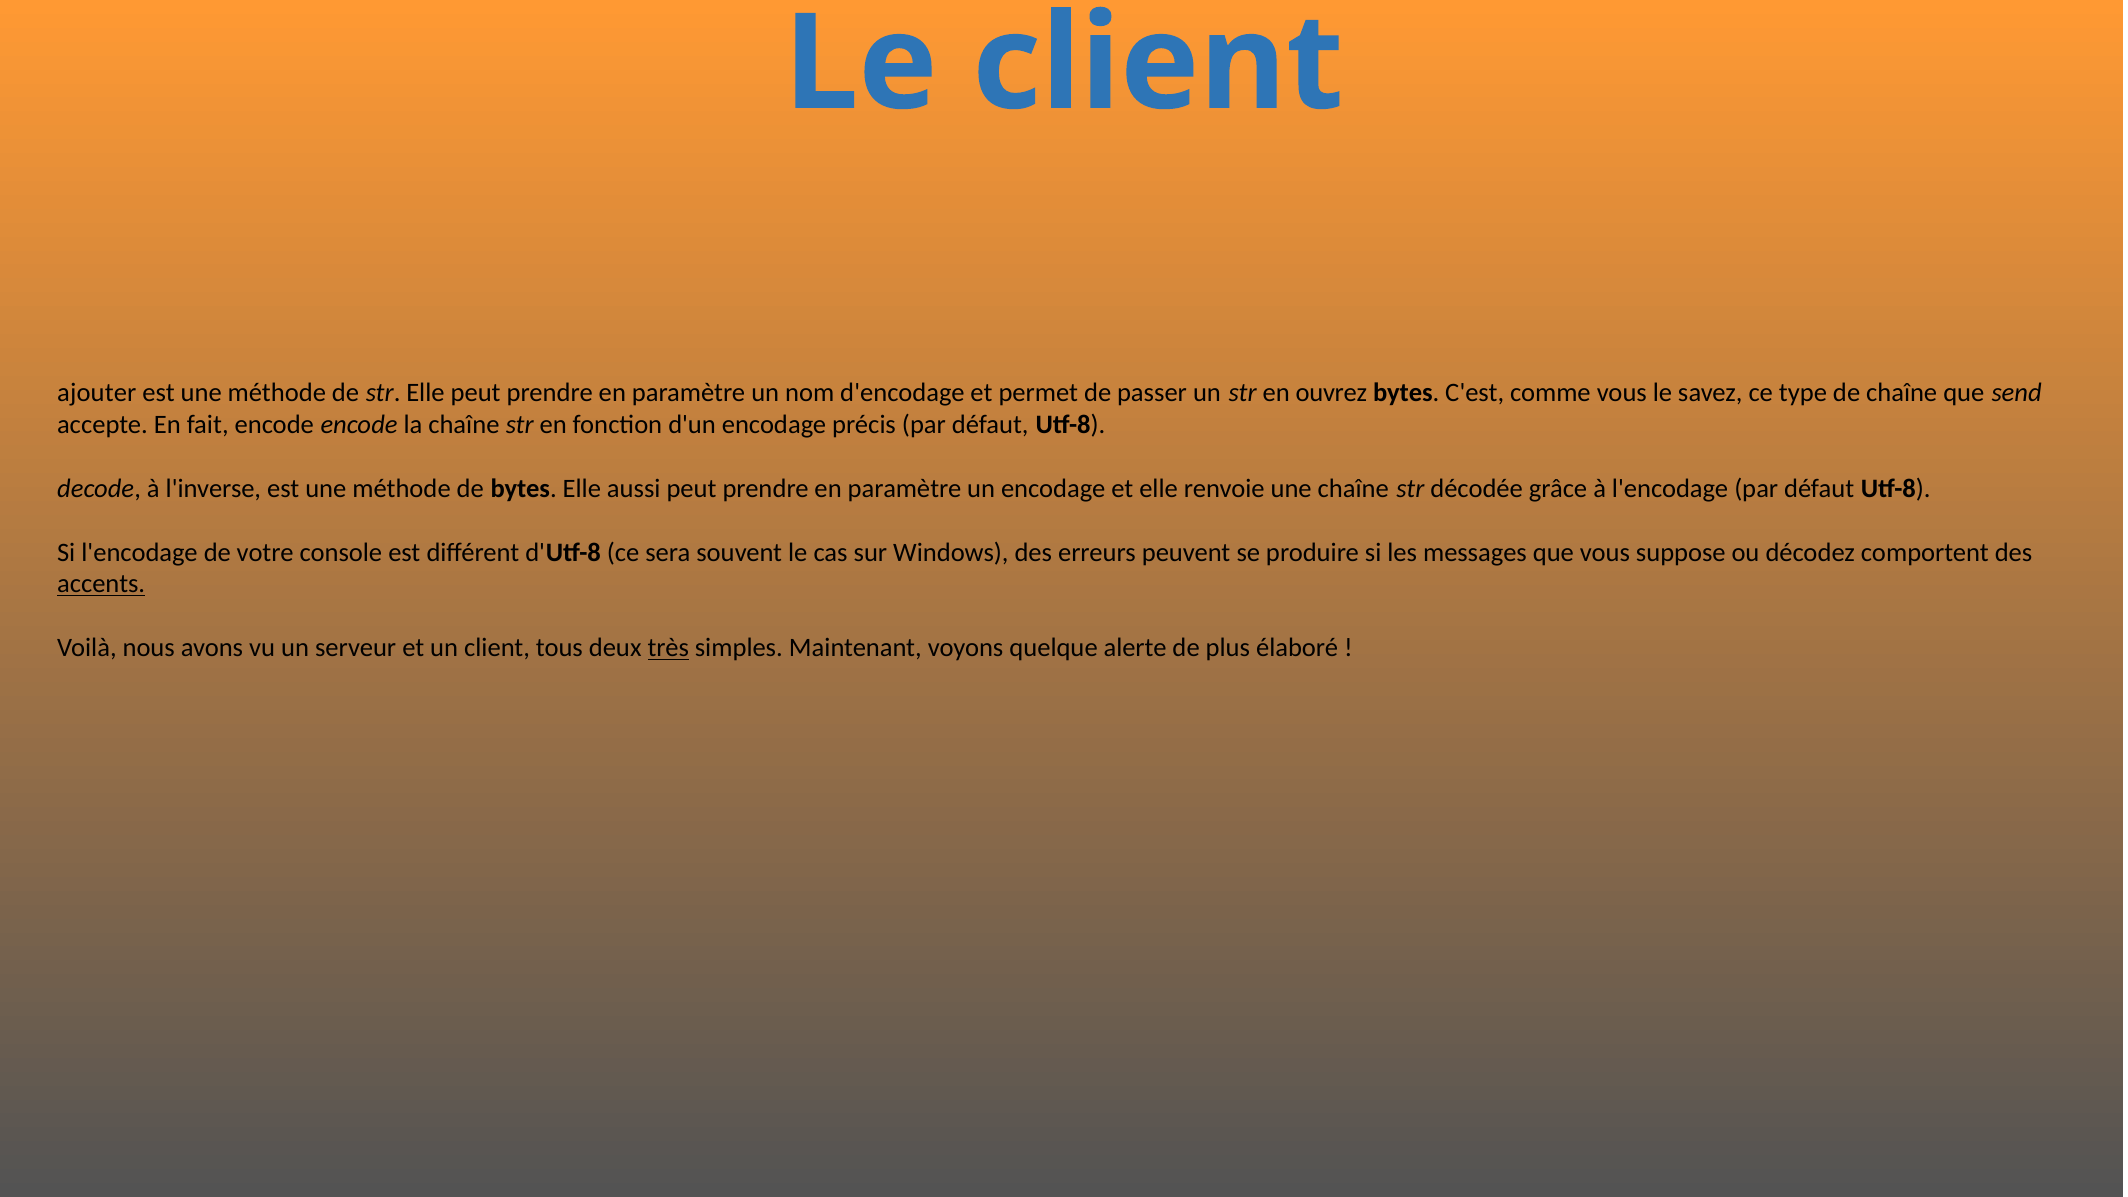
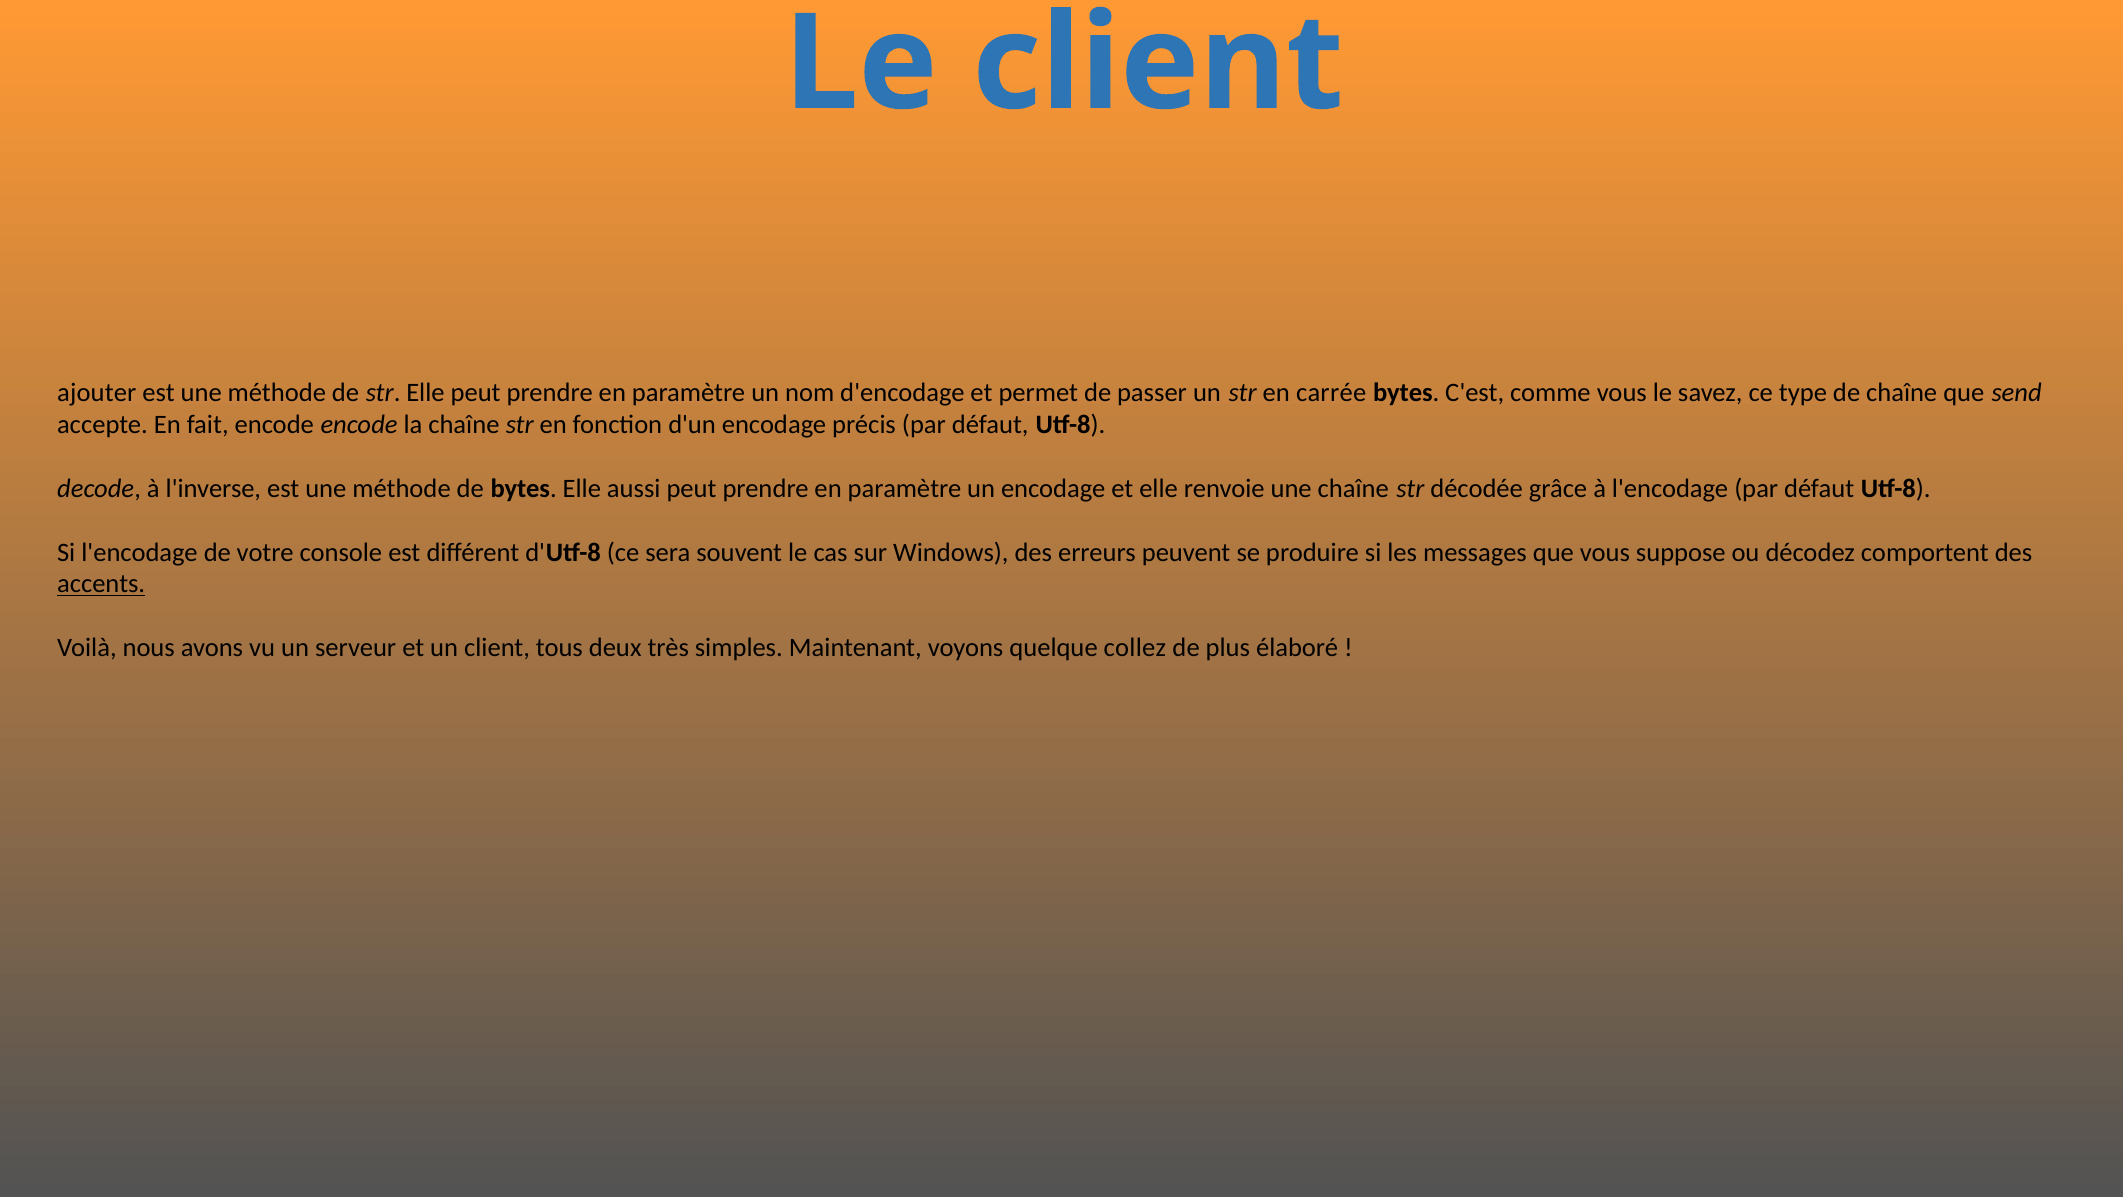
ouvrez: ouvrez -> carrée
très underline: present -> none
alerte: alerte -> collez
